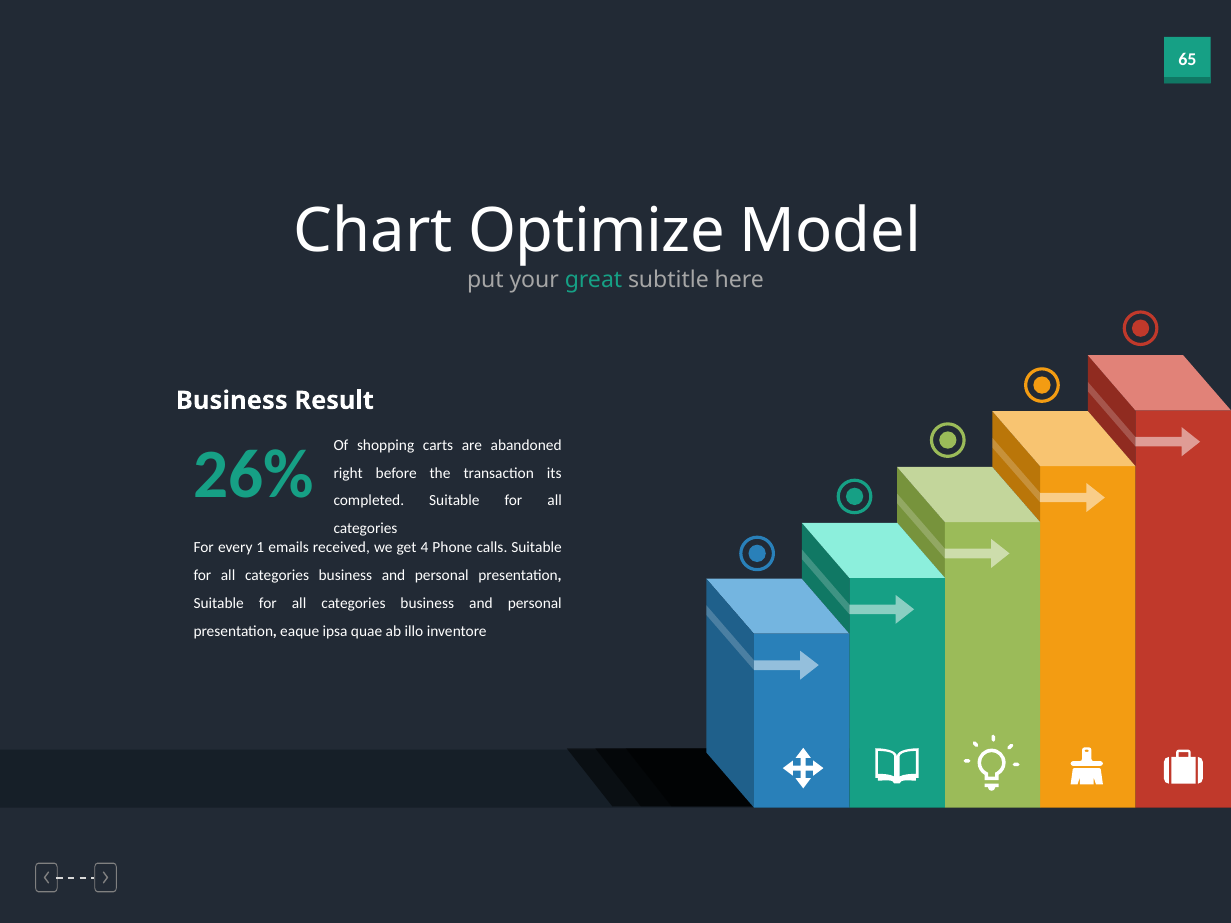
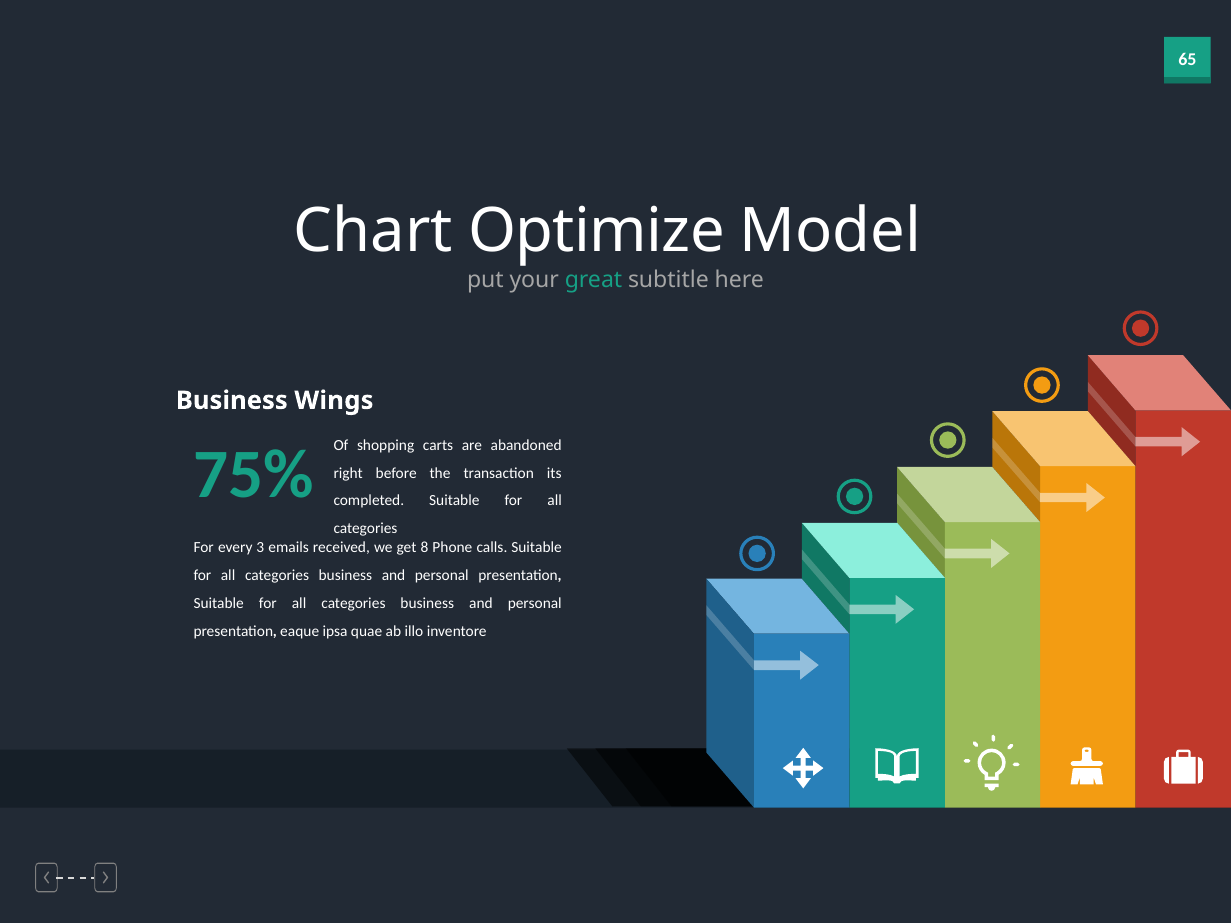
Result: Result -> Wings
26%: 26% -> 75%
1: 1 -> 3
4: 4 -> 8
